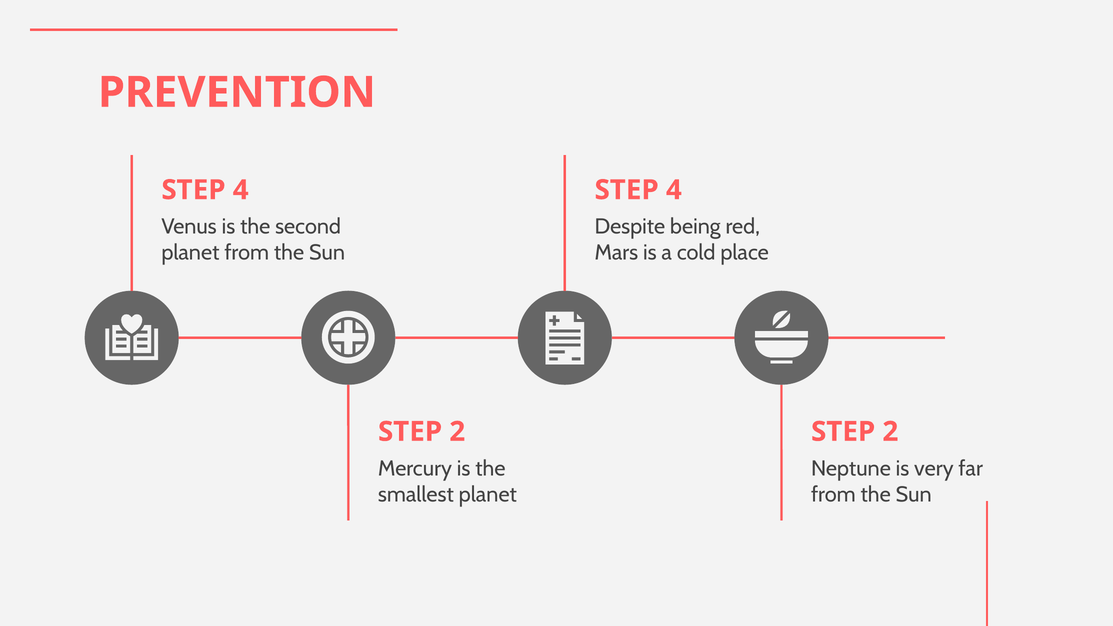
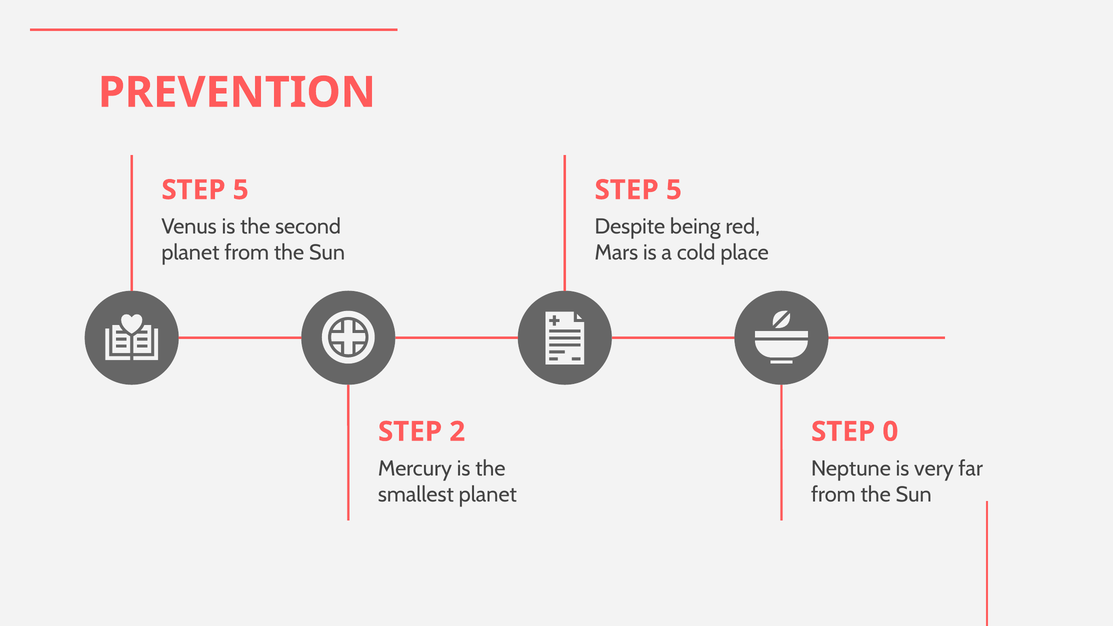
4 at (241, 190): 4 -> 5
4 at (674, 190): 4 -> 5
2 at (890, 432): 2 -> 0
